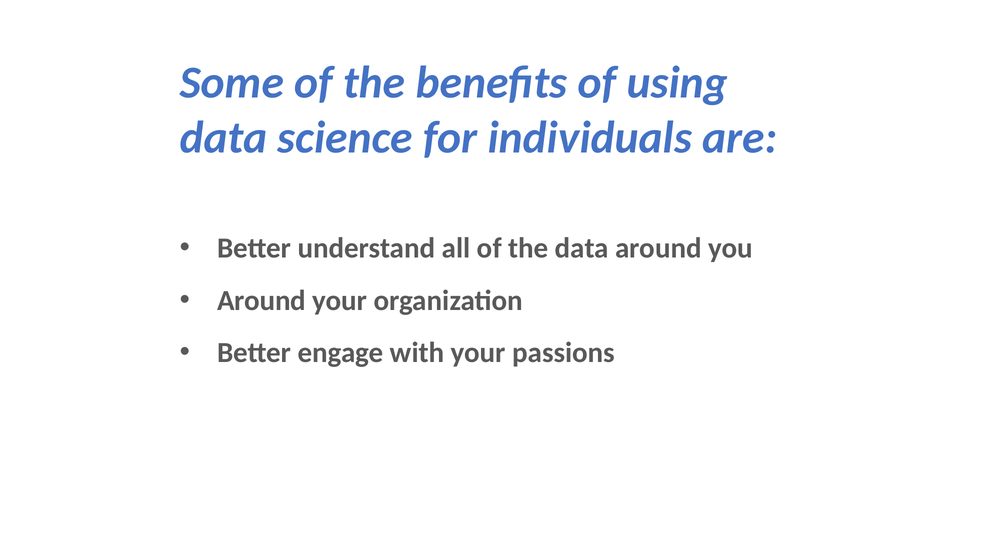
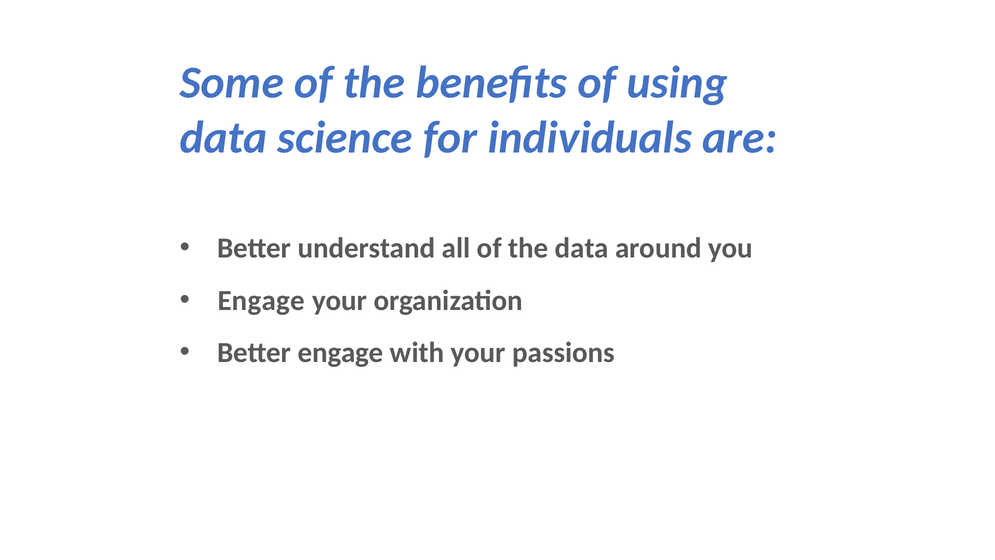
Around at (262, 300): Around -> Engage
